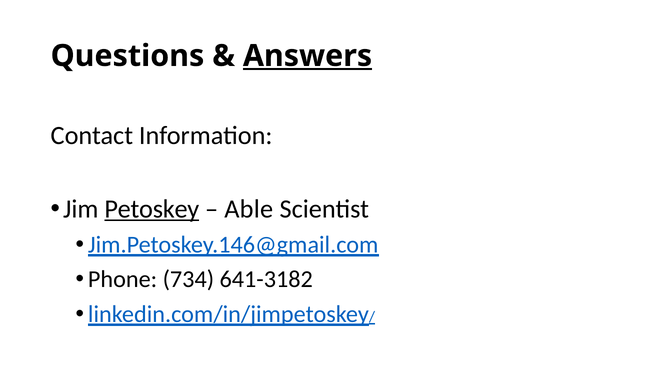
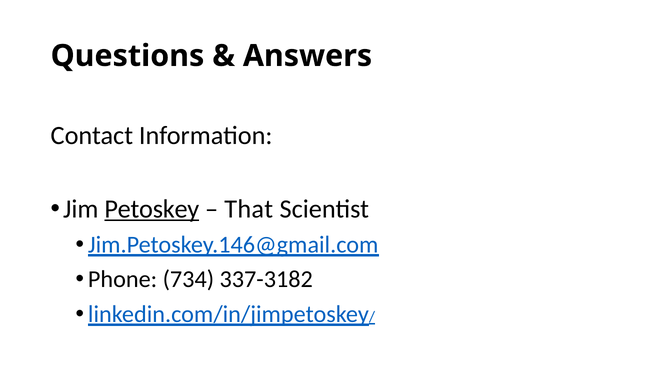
Answers underline: present -> none
Able: Able -> That
641-3182: 641-3182 -> 337-3182
